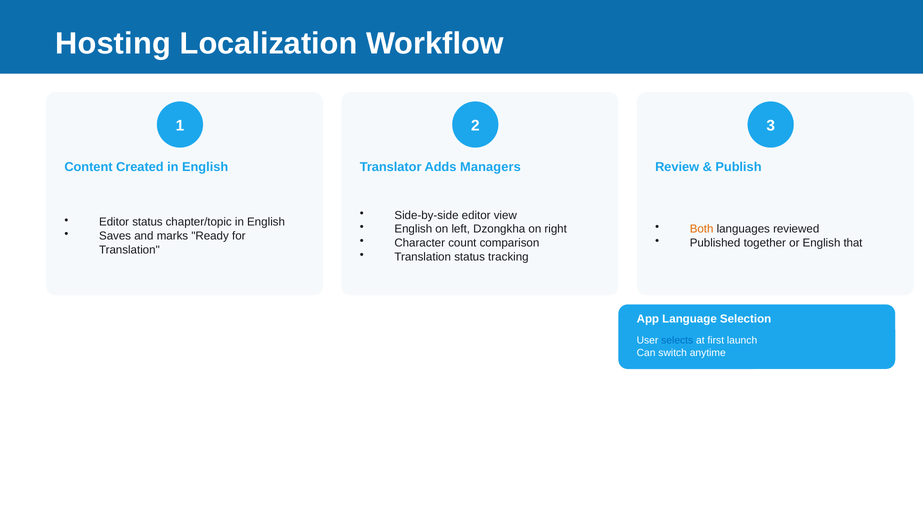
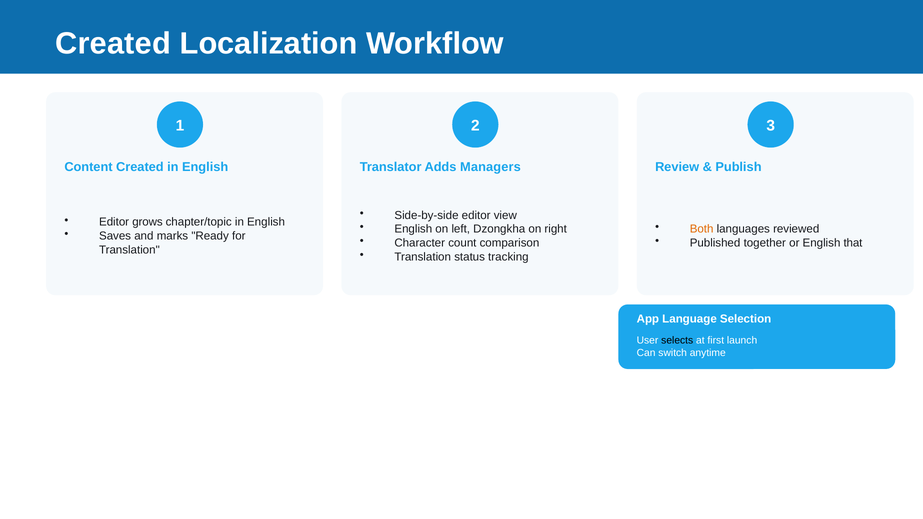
Hosting at (113, 44): Hosting -> Created
Editor status: status -> grows
selects colour: blue -> black
